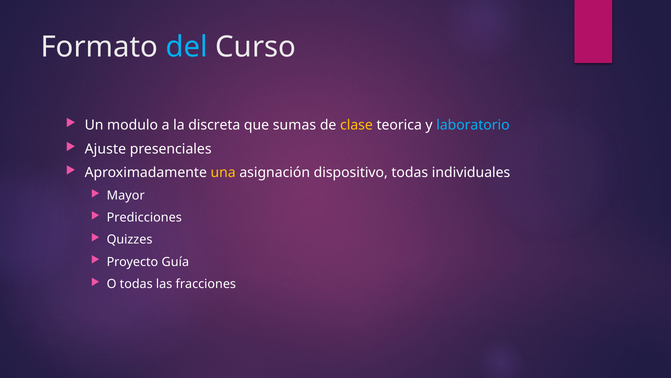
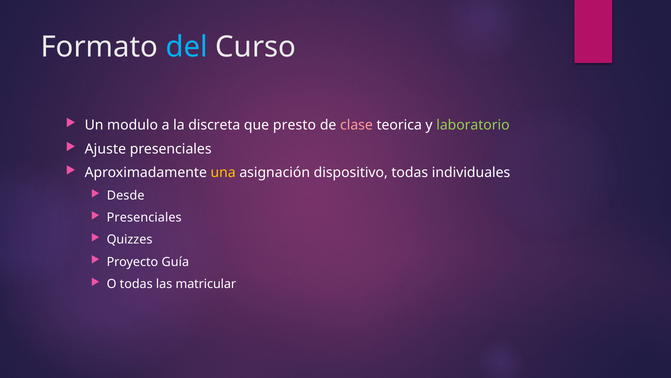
sumas: sumas -> presto
clase colour: yellow -> pink
laboratorio colour: light blue -> light green
Mayor: Mayor -> Desde
Predicciones at (144, 217): Predicciones -> Presenciales
fracciones: fracciones -> matricular
